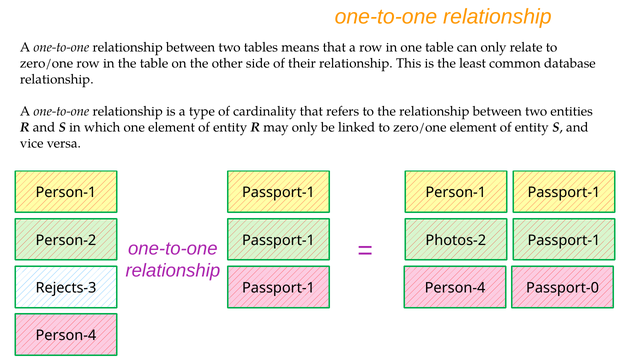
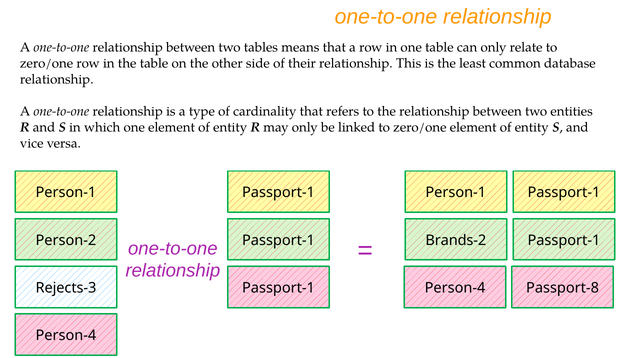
Photos-2: Photos-2 -> Brands-2
Passport-0: Passport-0 -> Passport-8
